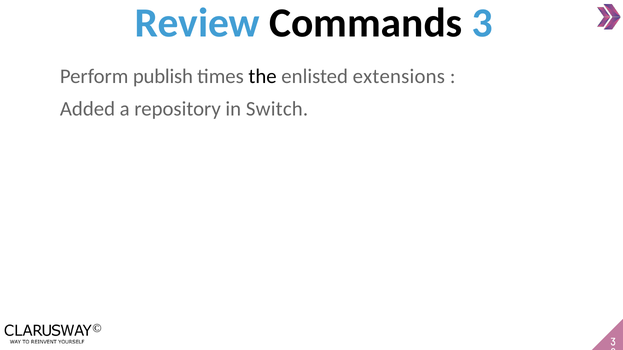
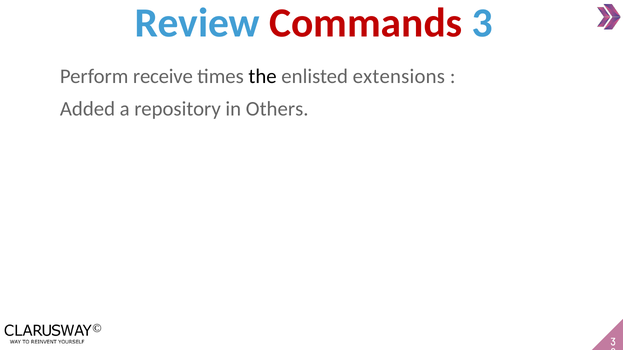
Commands colour: black -> red
publish: publish -> receive
Switch: Switch -> Others
